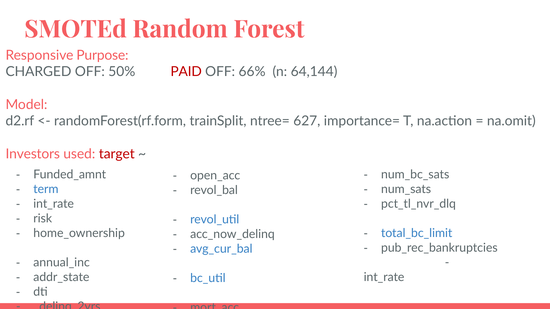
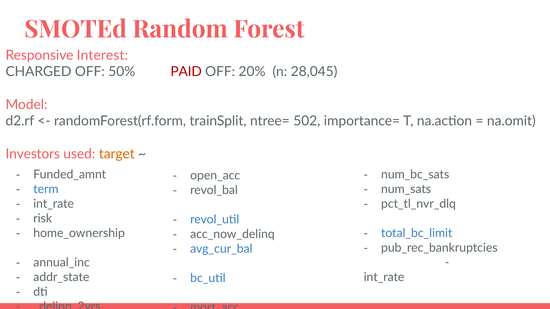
Purpose: Purpose -> Interest
66%: 66% -> 20%
64,144: 64,144 -> 28,045
627: 627 -> 502
target colour: red -> orange
